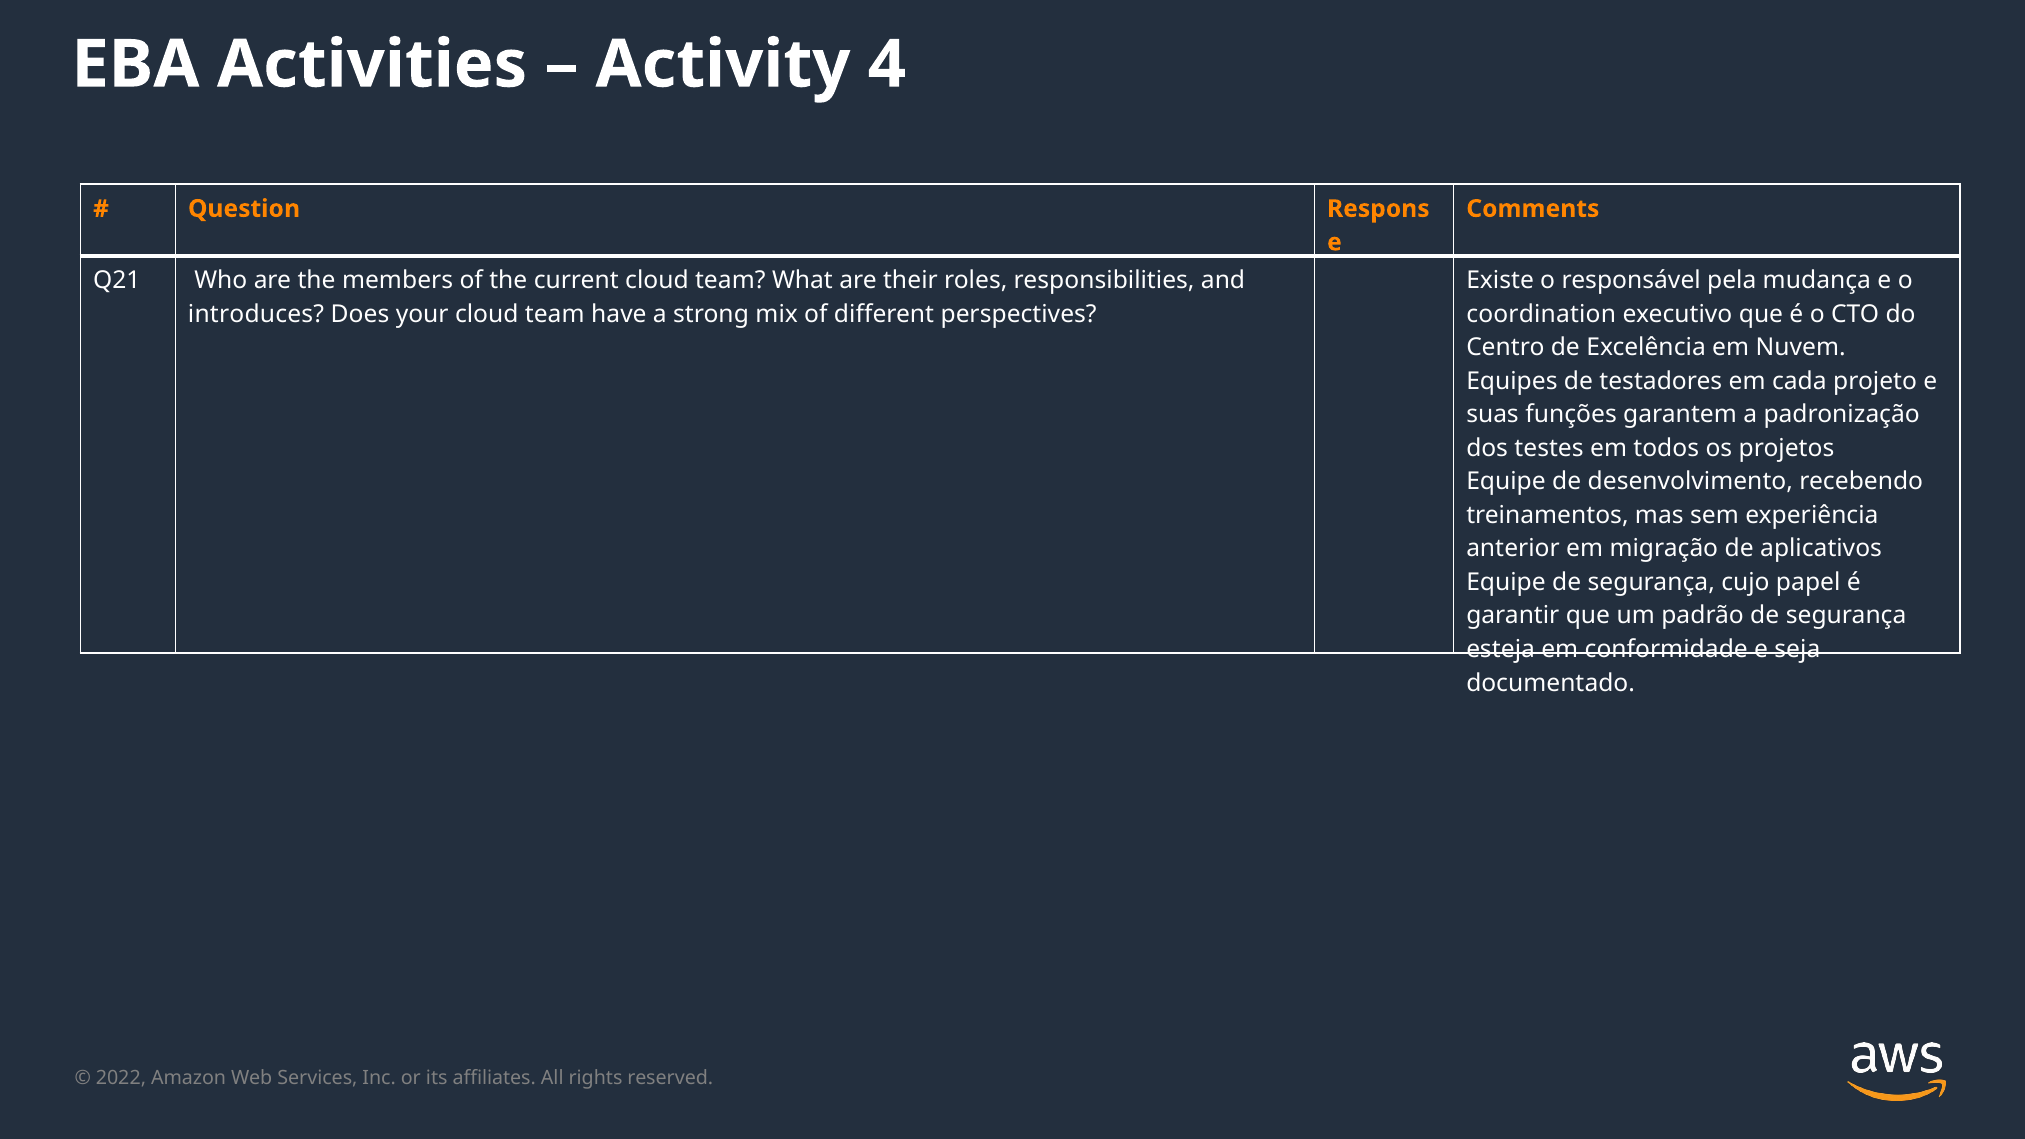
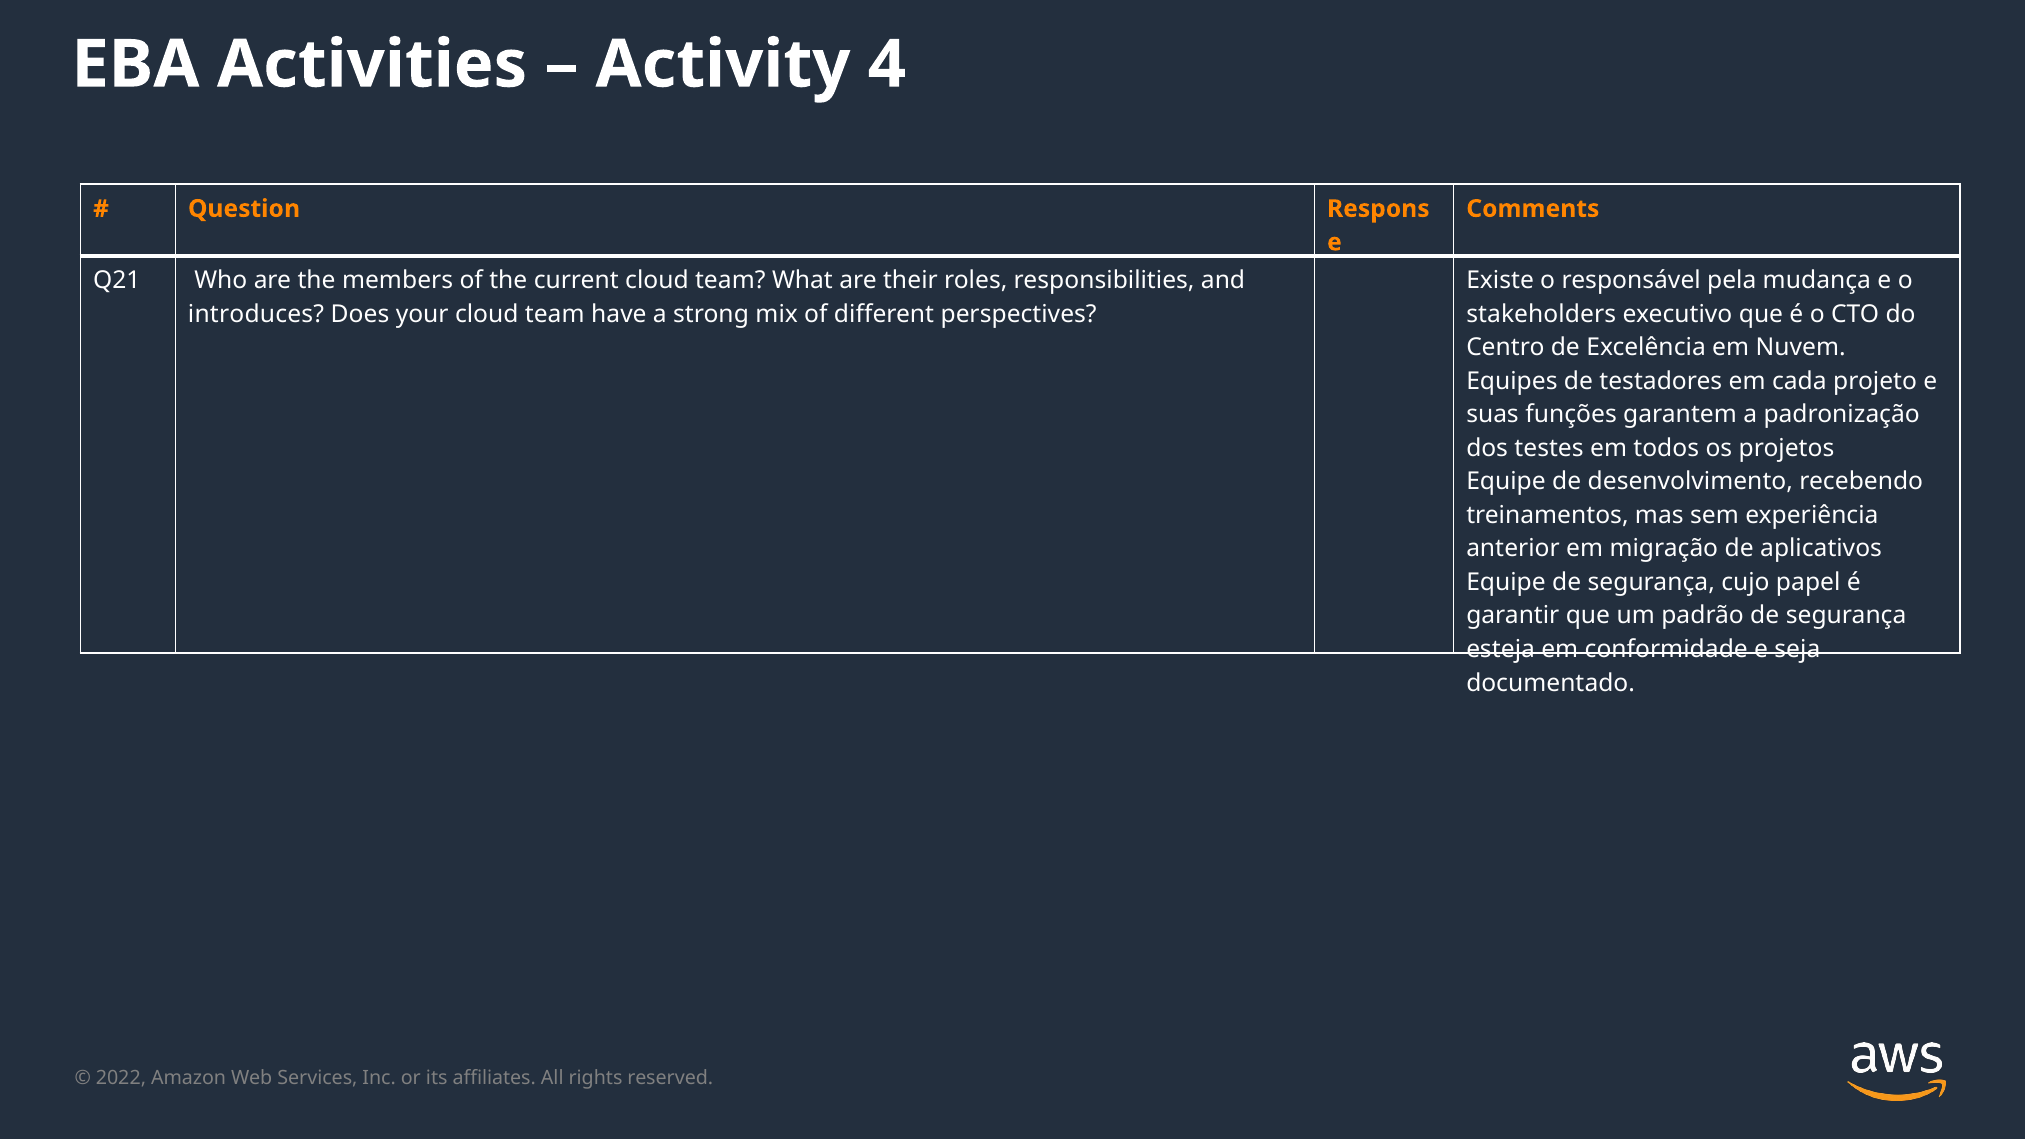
coordination: coordination -> stakeholders
